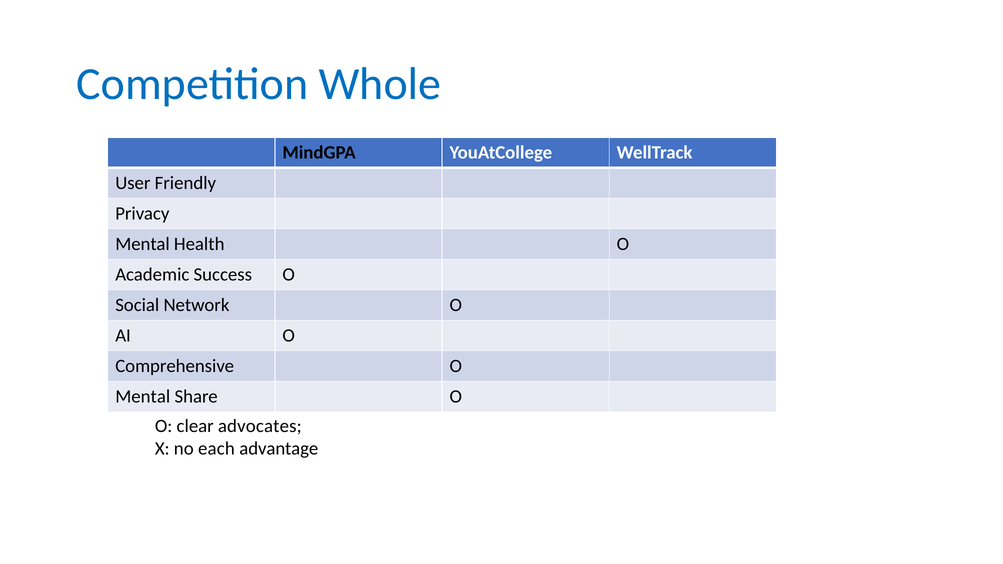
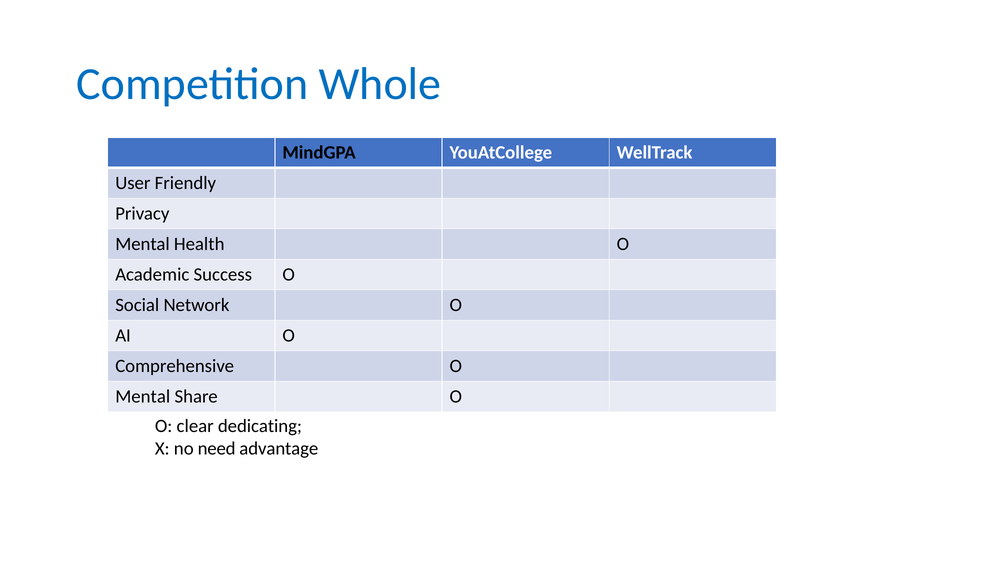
advocates: advocates -> dedicating
each: each -> need
